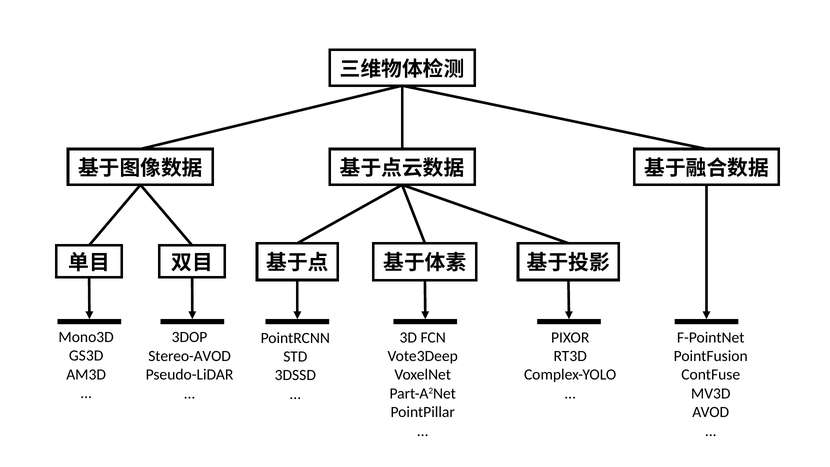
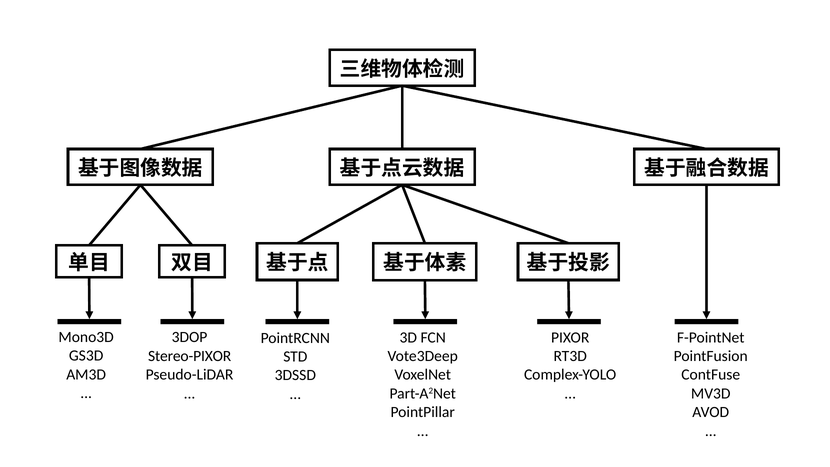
Stereo-AVOD: Stereo-AVOD -> Stereo-PIXOR
